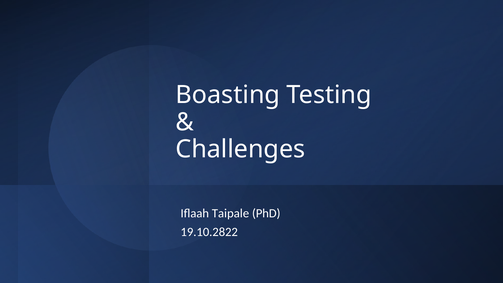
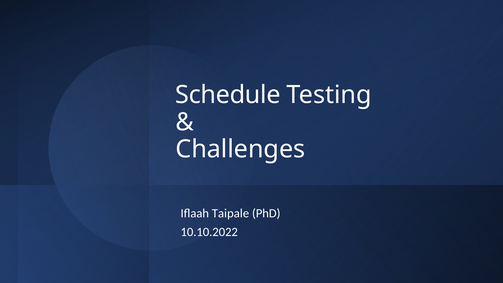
Boasting: Boasting -> Schedule
19.10.2822: 19.10.2822 -> 10.10.2022
